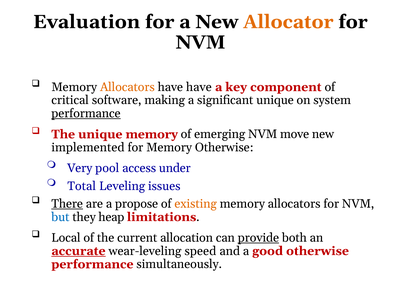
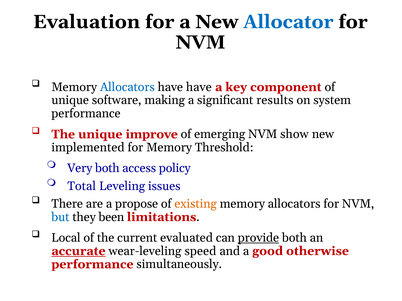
Allocator colour: orange -> blue
Allocators at (127, 87) colour: orange -> blue
critical at (70, 100): critical -> unique
significant unique: unique -> results
performance at (86, 114) underline: present -> none
unique memory: memory -> improve
move: move -> show
Memory Otherwise: Otherwise -> Threshold
Very pool: pool -> both
under: under -> policy
There underline: present -> none
heap: heap -> been
allocation: allocation -> evaluated
